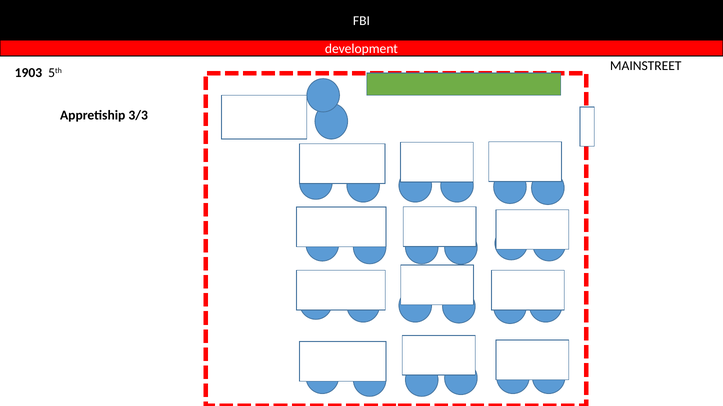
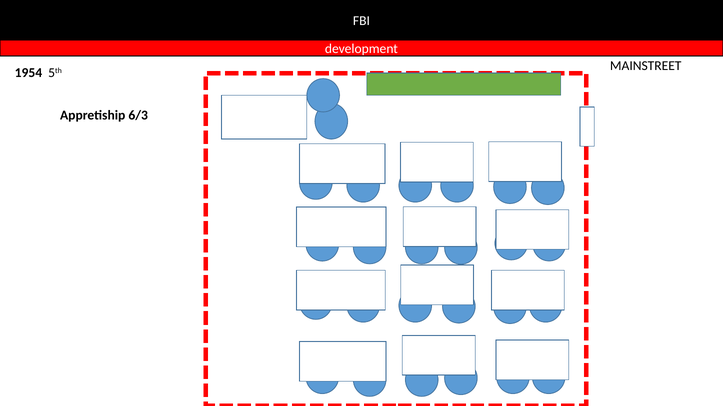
1903: 1903 -> 1954
3/3: 3/3 -> 6/3
